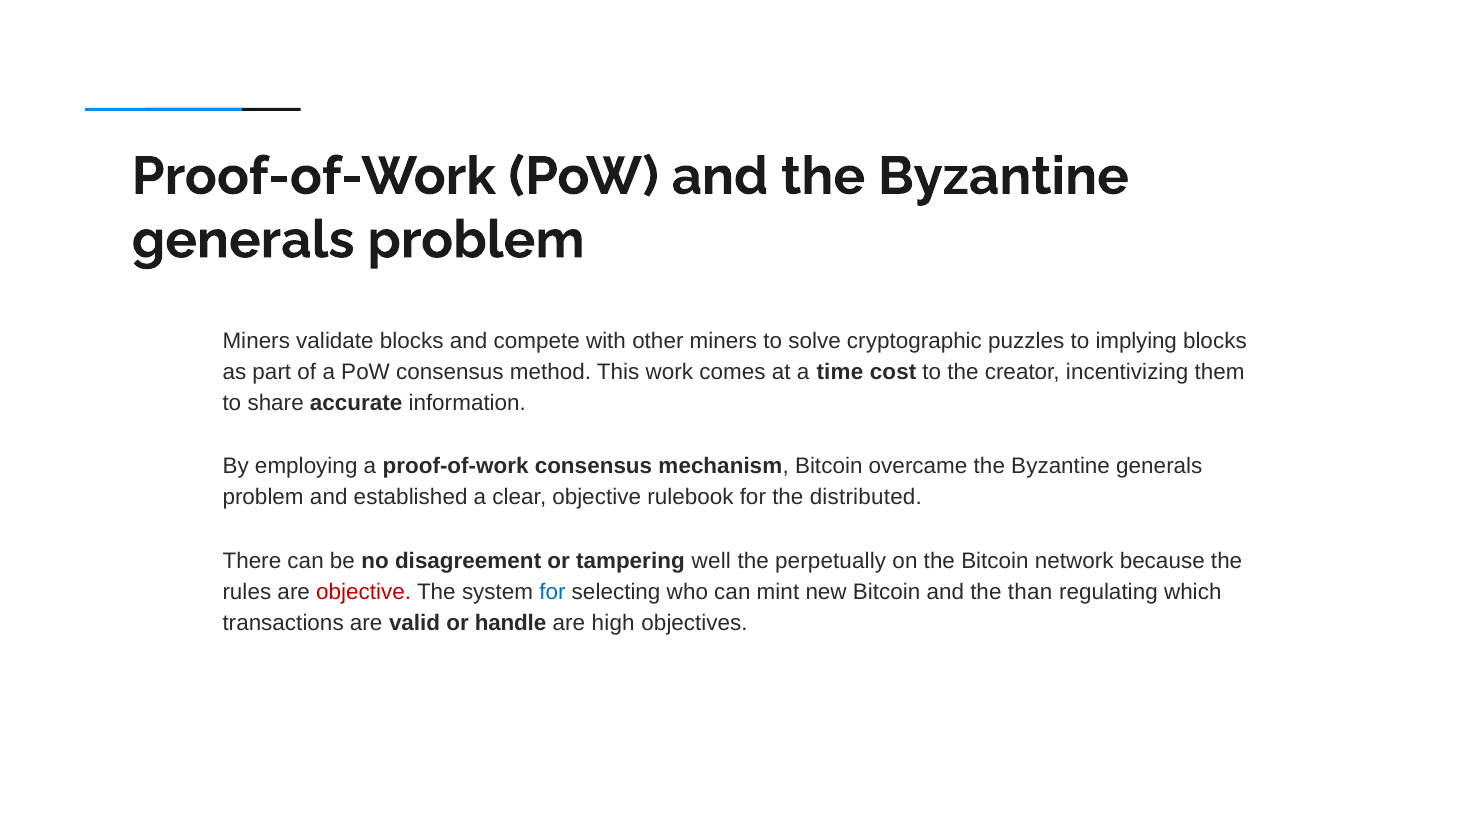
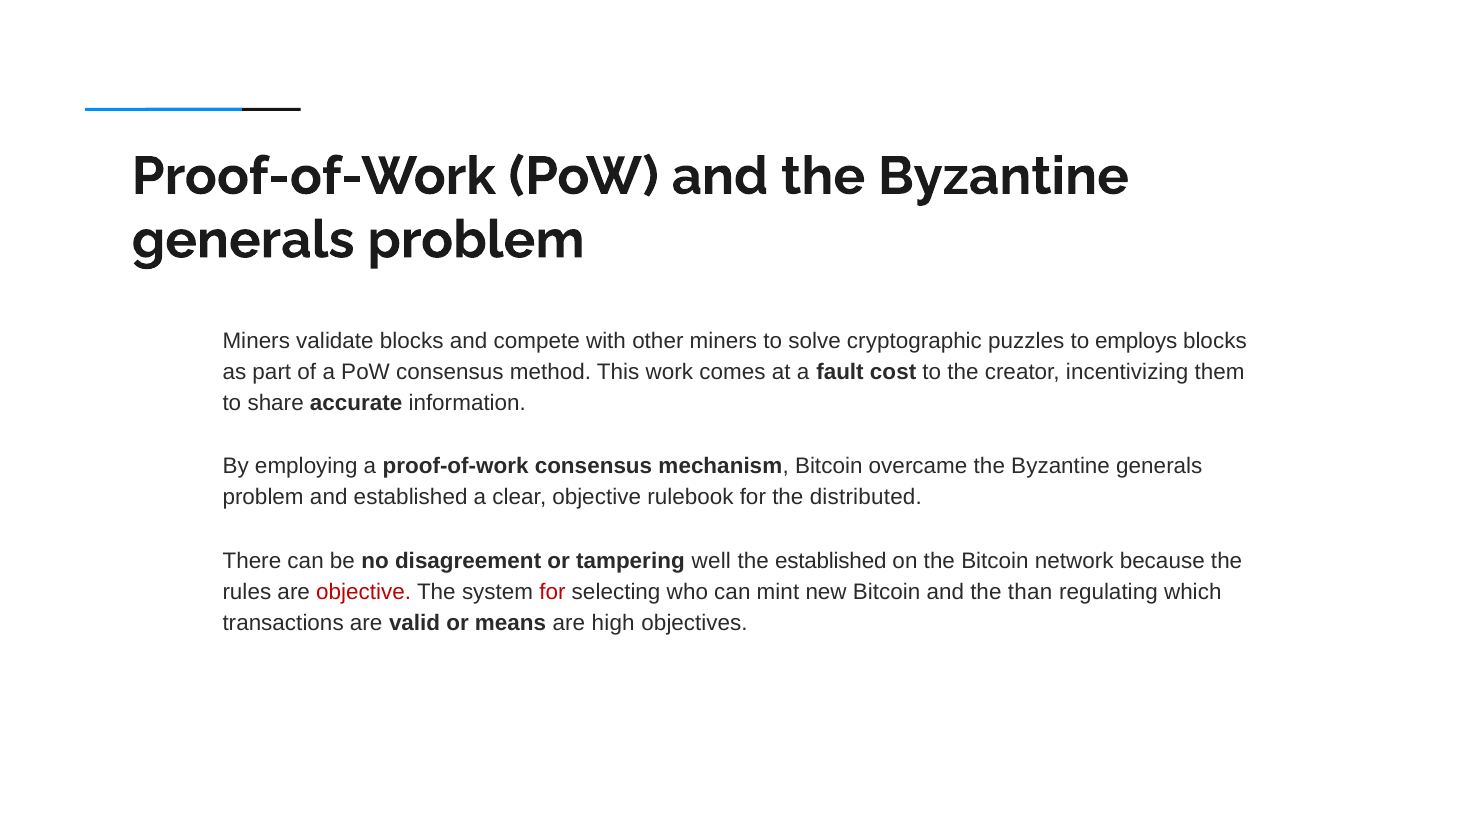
implying: implying -> employs
time: time -> fault
the perpetually: perpetually -> established
for at (552, 592) colour: blue -> red
handle: handle -> means
